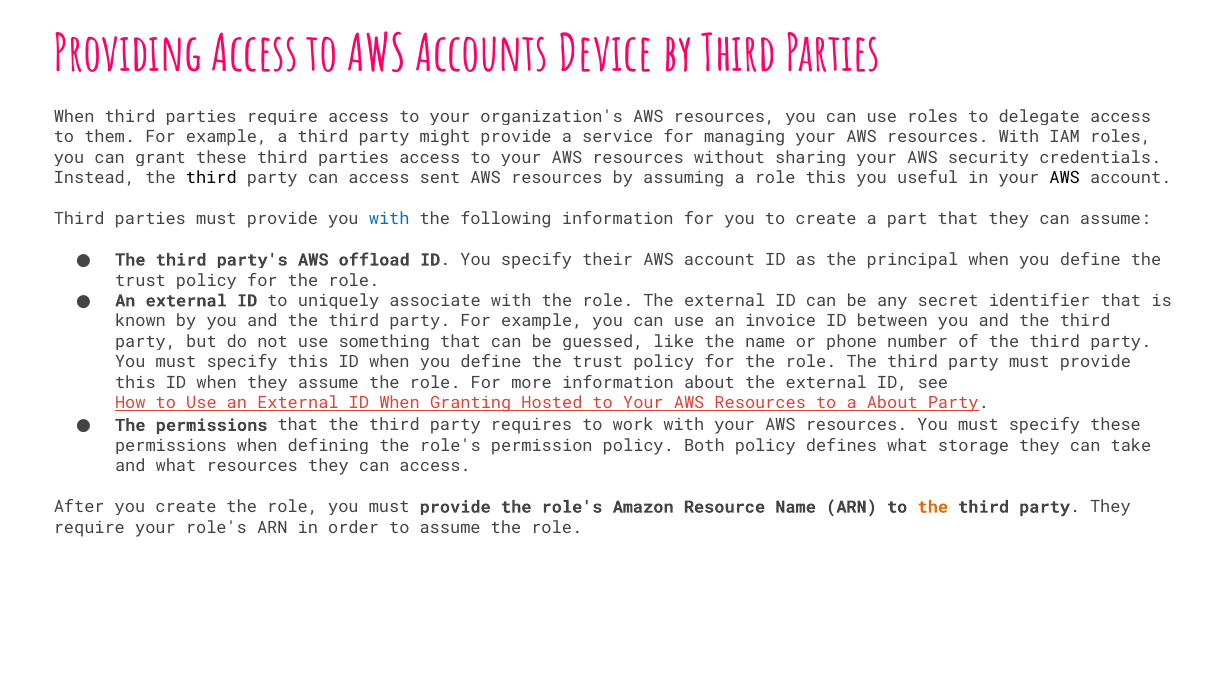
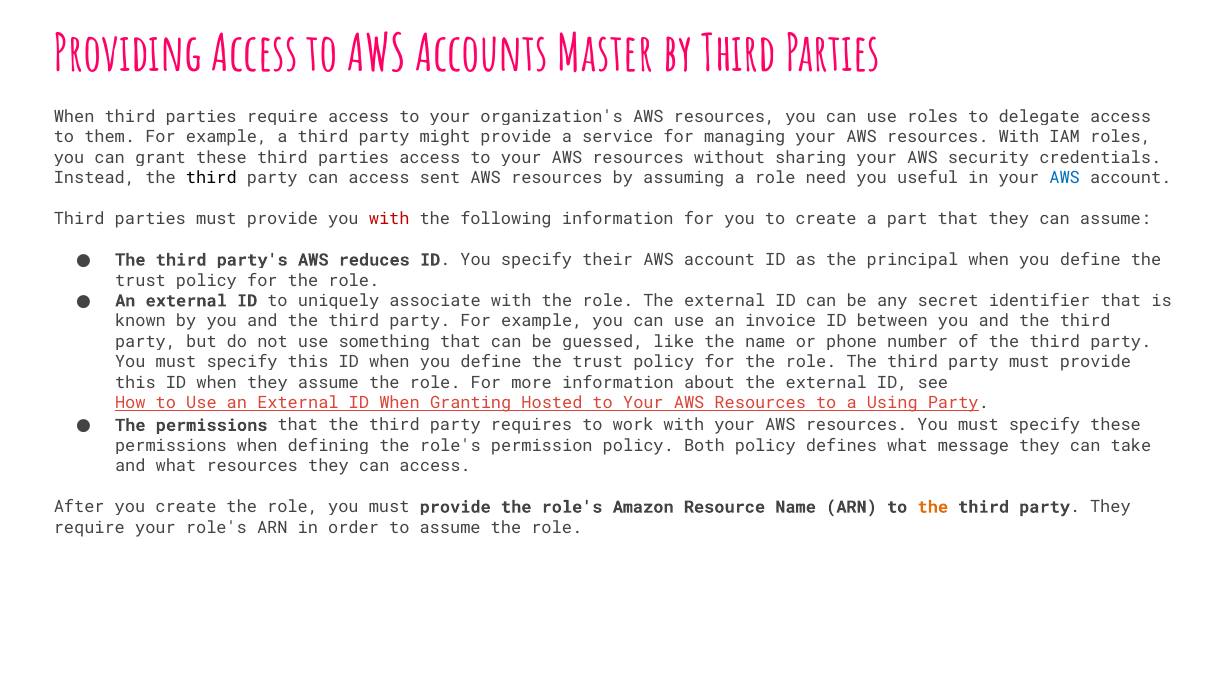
Device: Device -> Master
role this: this -> need
AWS at (1065, 178) colour: black -> blue
with at (389, 219) colour: blue -> red
offload: offload -> reduces
a About: About -> Using
storage: storage -> message
